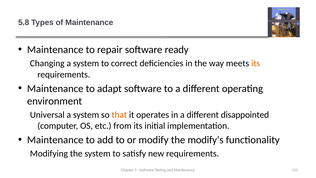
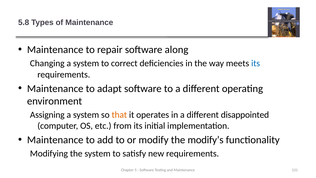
ready: ready -> along
its at (256, 63) colour: orange -> blue
Universal: Universal -> Assigning
